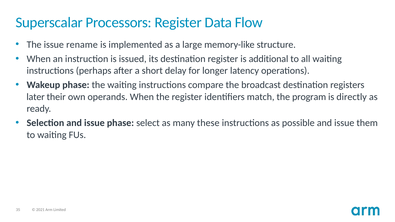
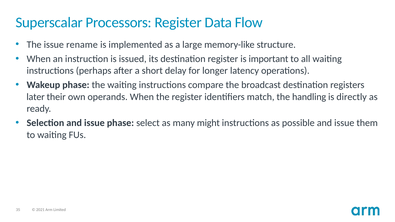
additional: additional -> important
program: program -> handling
these: these -> might
